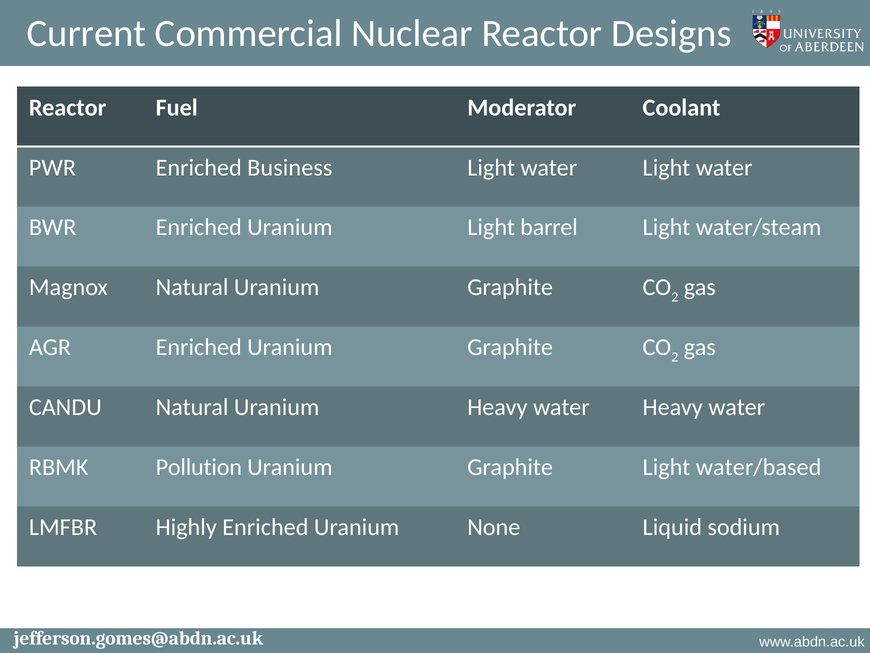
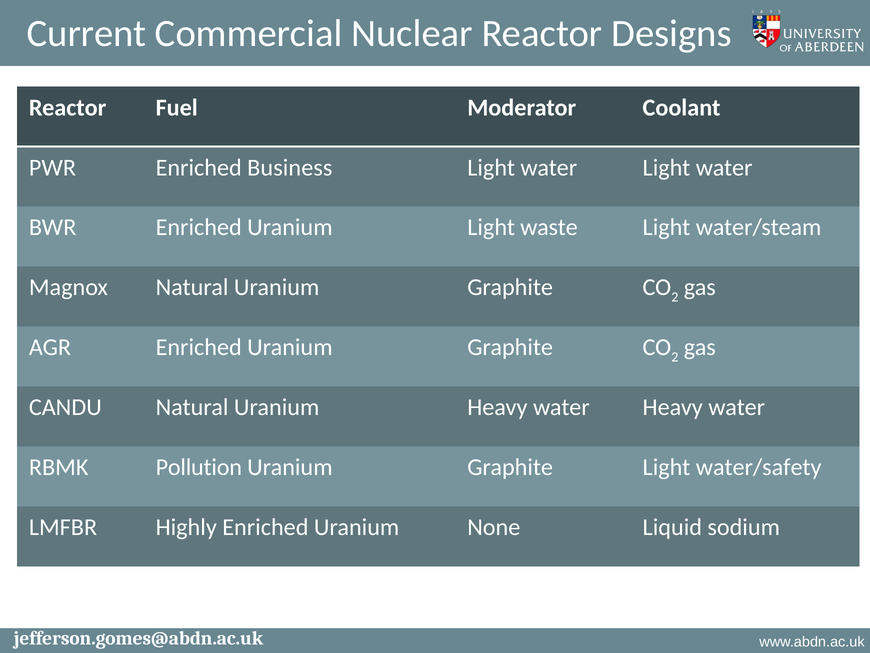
barrel: barrel -> waste
water/based: water/based -> water/safety
